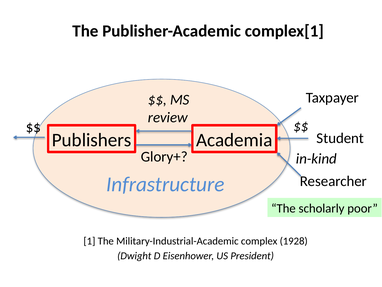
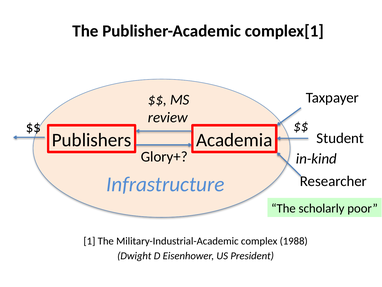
1928: 1928 -> 1988
